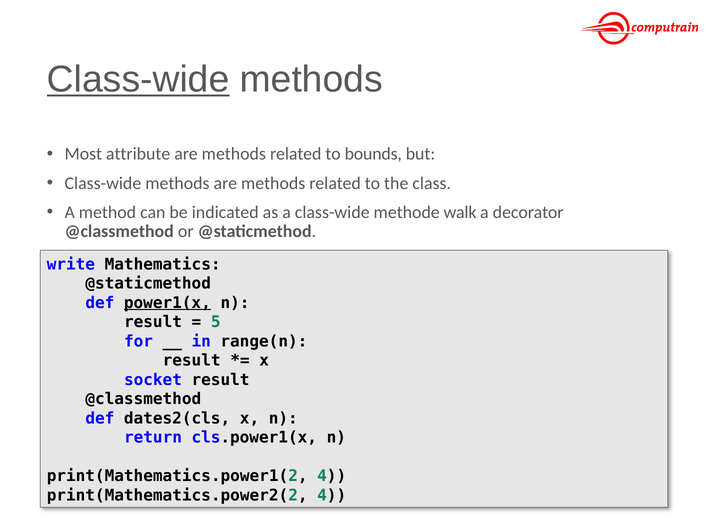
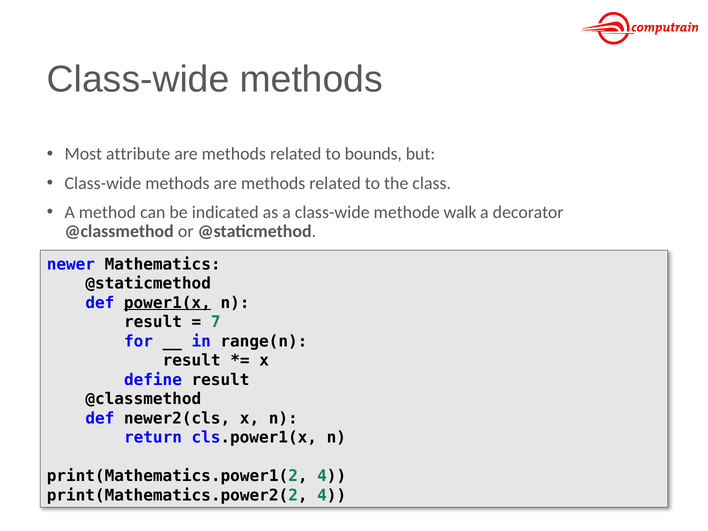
Class-wide at (138, 79) underline: present -> none
write: write -> newer
5: 5 -> 7
socket: socket -> define
dates2(cls: dates2(cls -> newer2(cls
